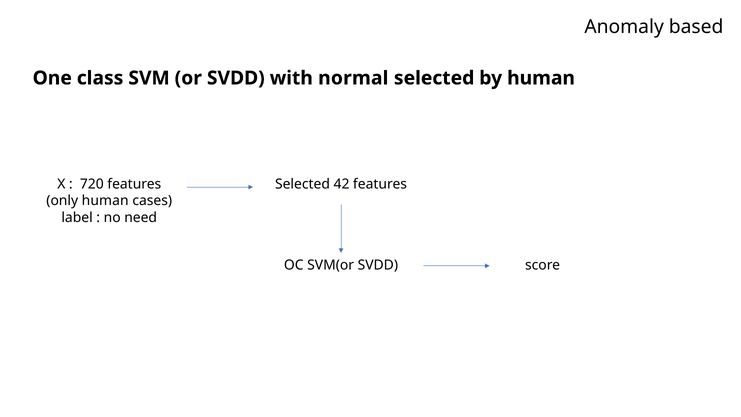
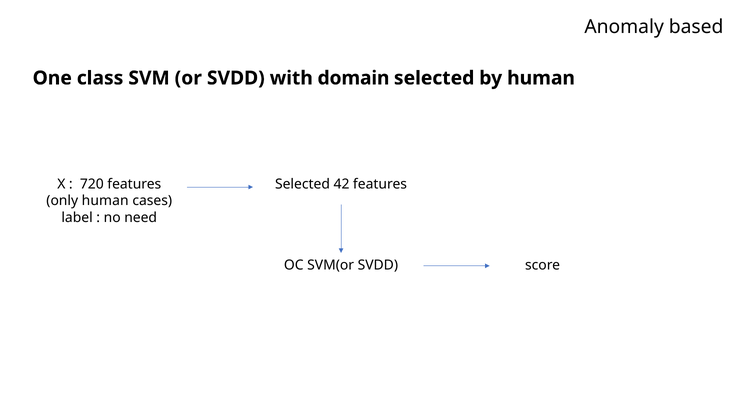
normal: normal -> domain
